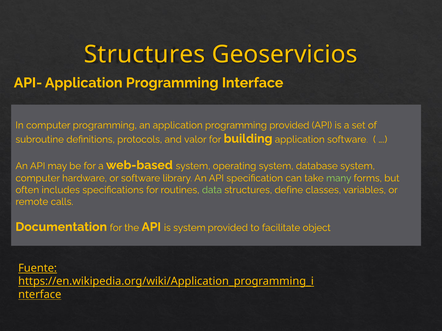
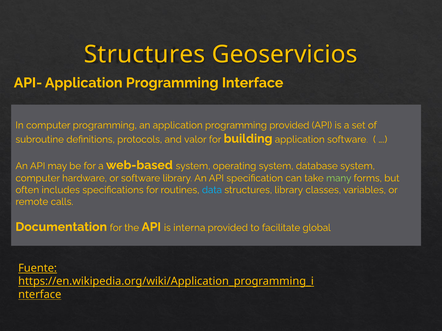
data colour: light green -> light blue
structures define: define -> library
is system: system -> interna
object: object -> global
